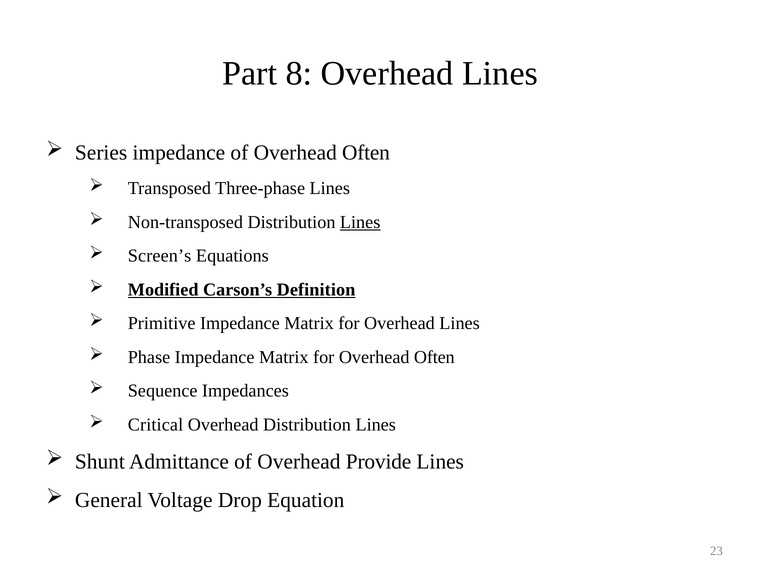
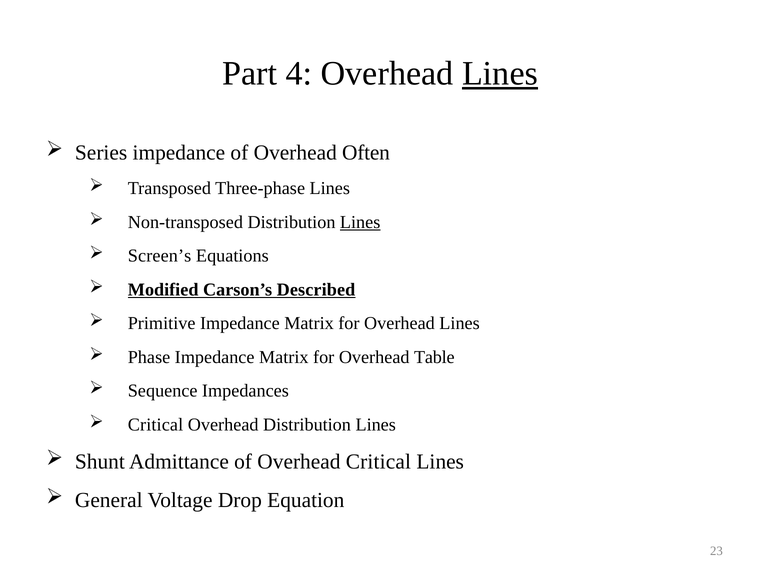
8: 8 -> 4
Lines at (500, 74) underline: none -> present
Definition: Definition -> Described
for Overhead Often: Often -> Table
Overhead Provide: Provide -> Critical
